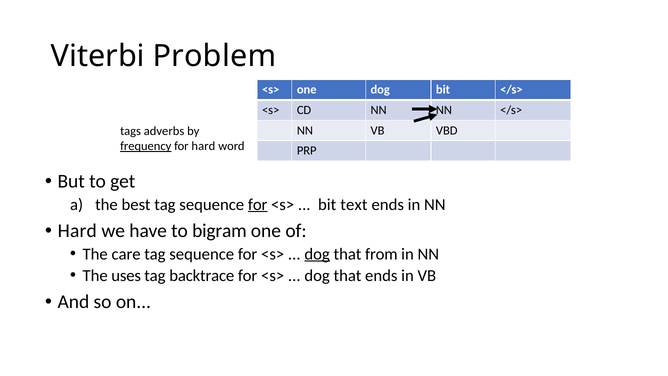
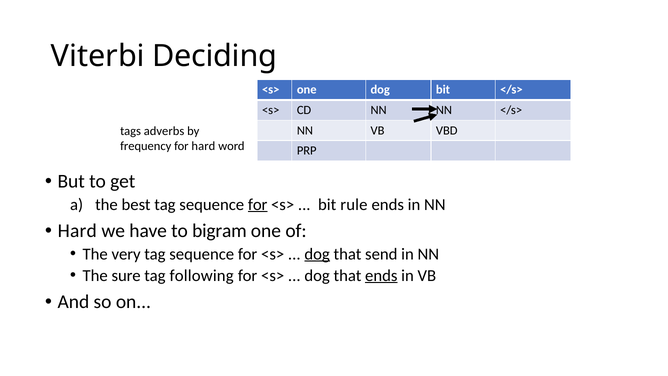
Problem: Problem -> Deciding
frequency underline: present -> none
text: text -> rule
care: care -> very
from: from -> send
uses: uses -> sure
backtrace: backtrace -> following
ends at (381, 275) underline: none -> present
